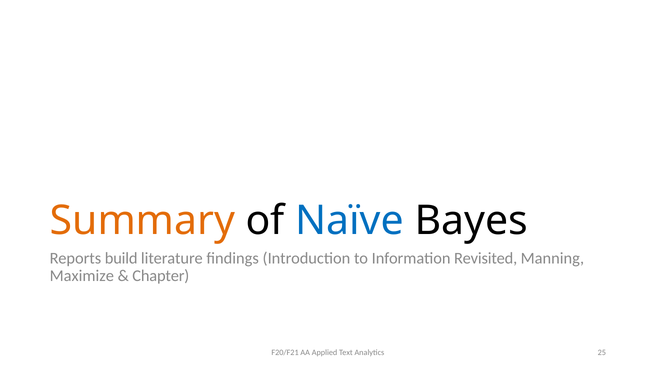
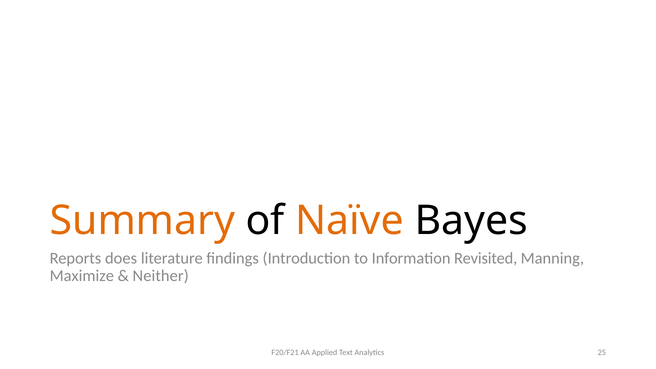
Naïve colour: blue -> orange
build: build -> does
Chapter: Chapter -> Neither
